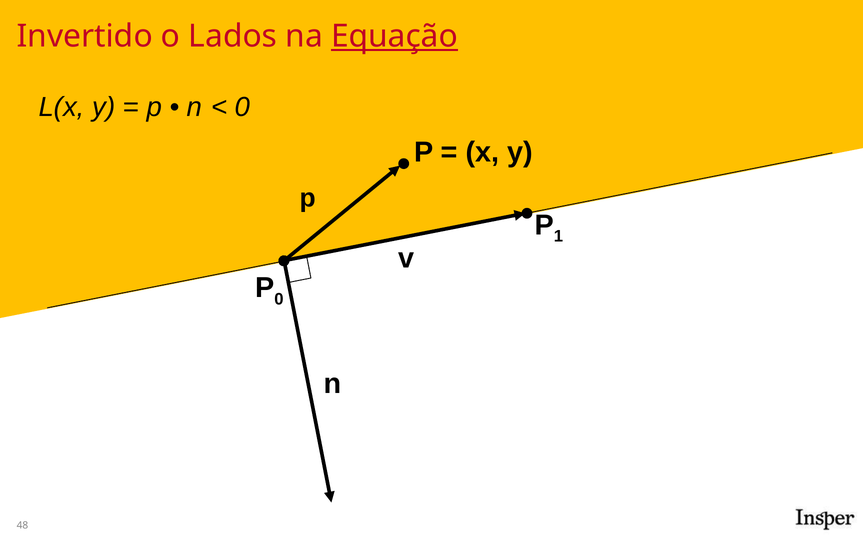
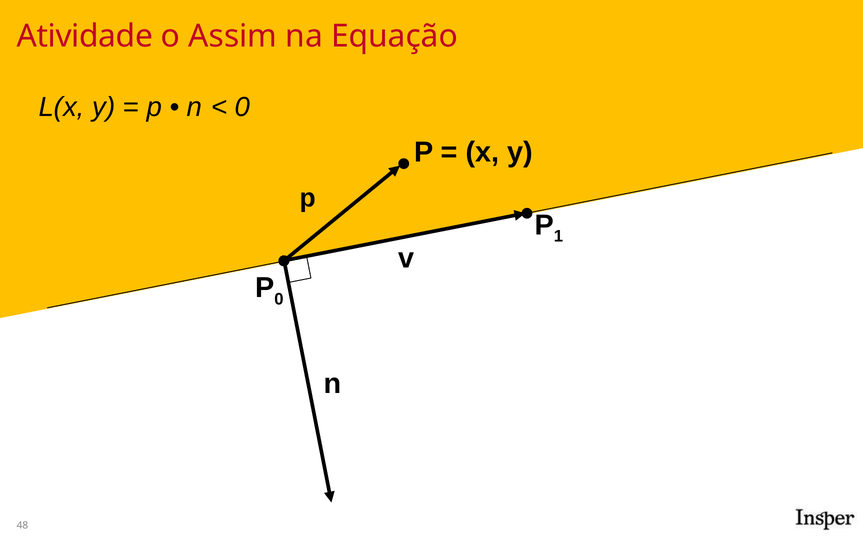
Invertido: Invertido -> Atividade
Lados: Lados -> Assim
Equação underline: present -> none
